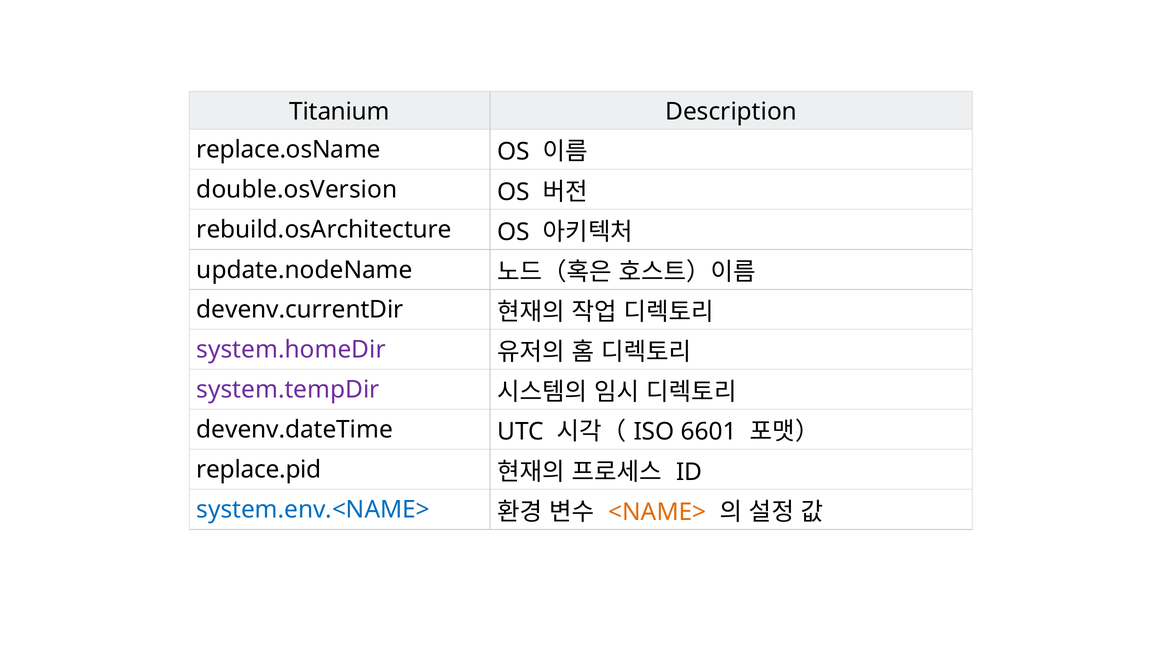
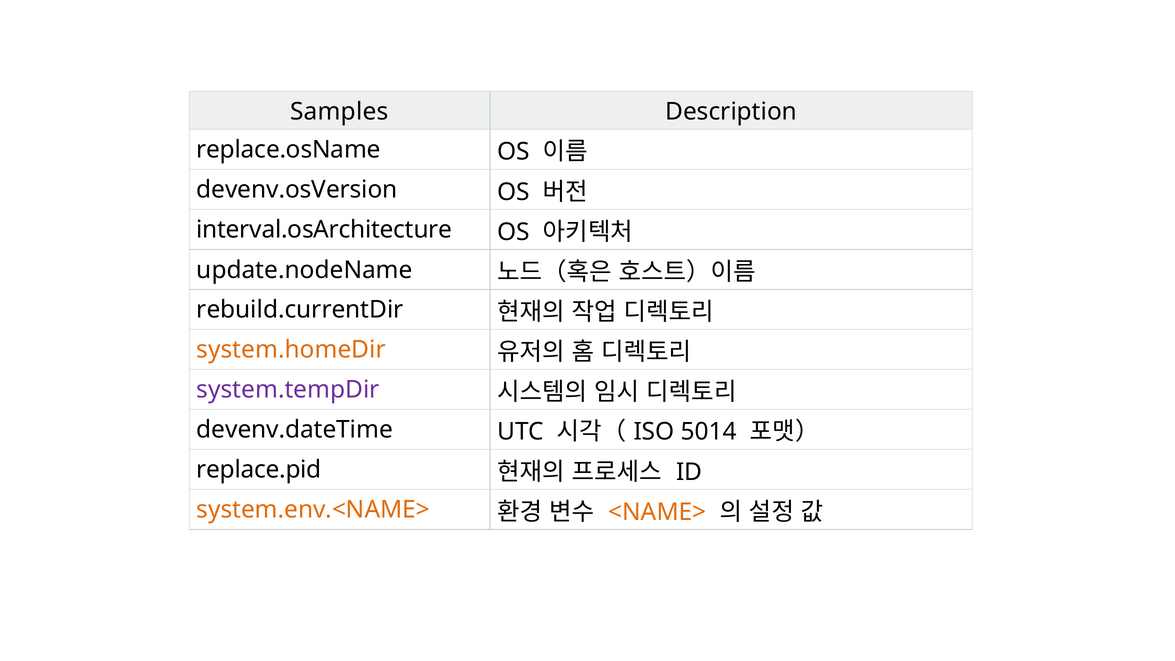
Titanium: Titanium -> Samples
double.osVersion: double.osVersion -> devenv.osVersion
rebuild.osArchitecture: rebuild.osArchitecture -> interval.osArchitecture
devenv.currentDir: devenv.currentDir -> rebuild.currentDir
system.homeDir colour: purple -> orange
6601: 6601 -> 5014
system.env.<NAME> colour: blue -> orange
